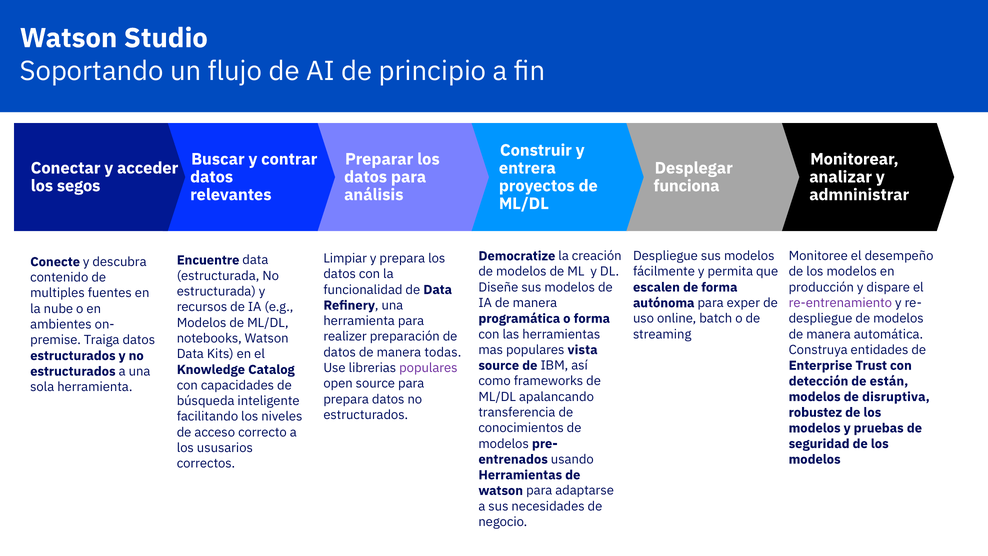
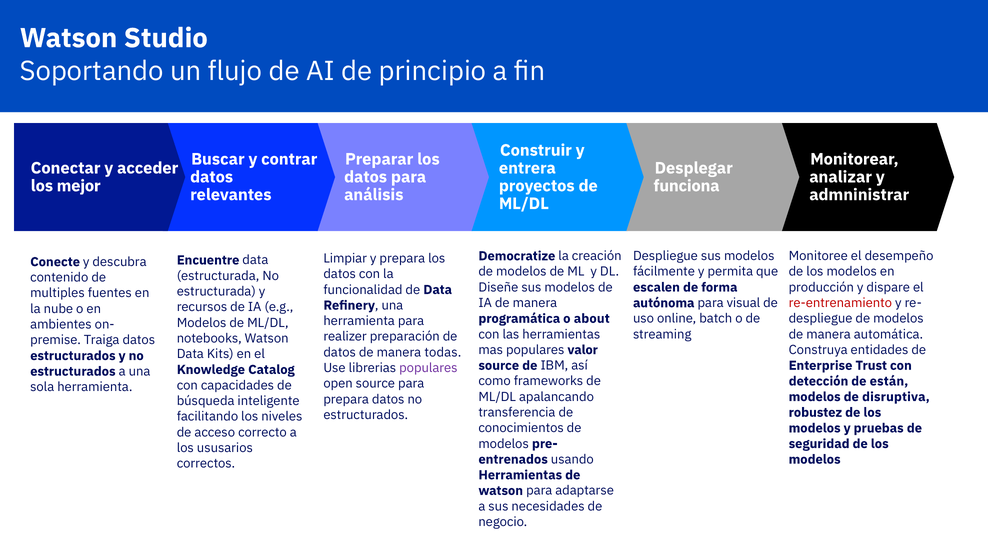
segos: segos -> mejor
exper: exper -> visual
re-entrenamiento colour: purple -> red
o forma: forma -> about
vista: vista -> valor
